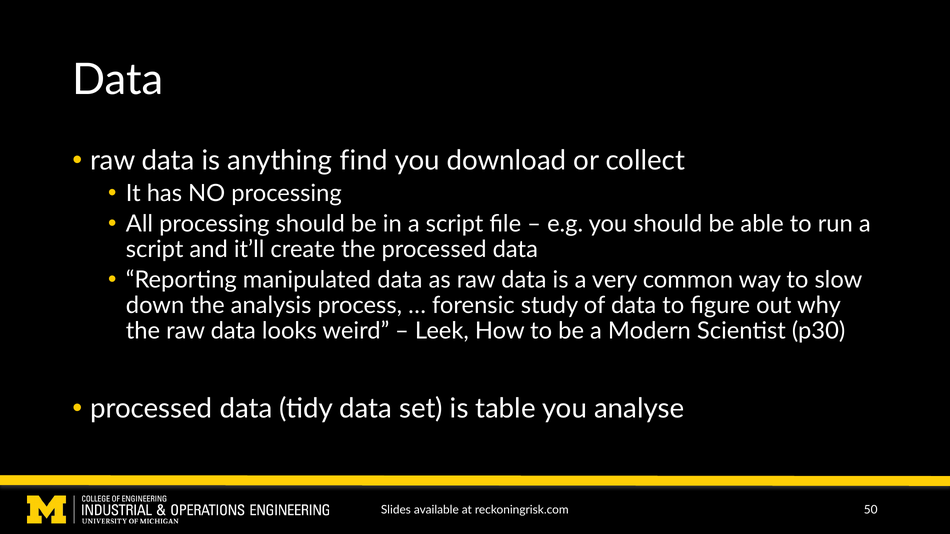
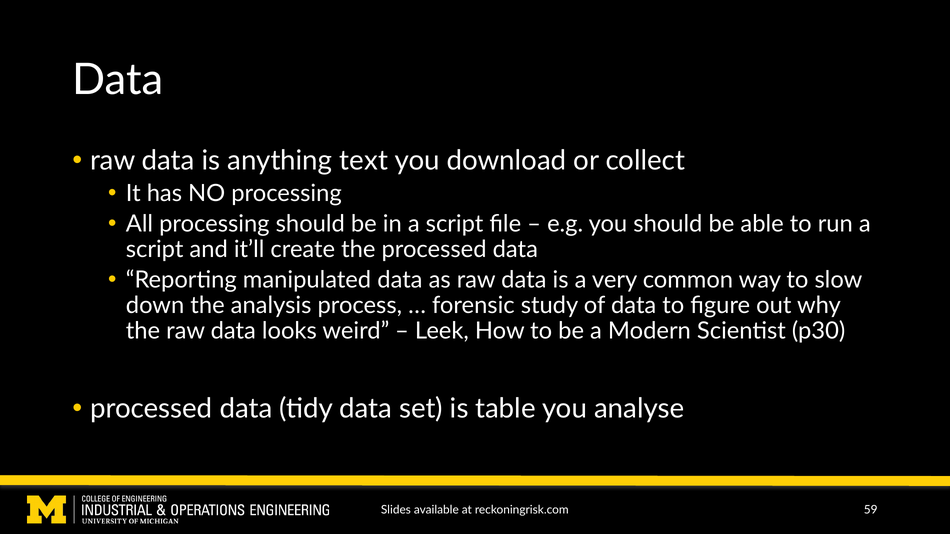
find: find -> text
50: 50 -> 59
